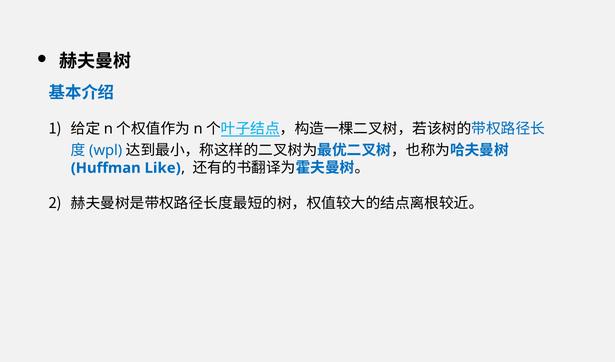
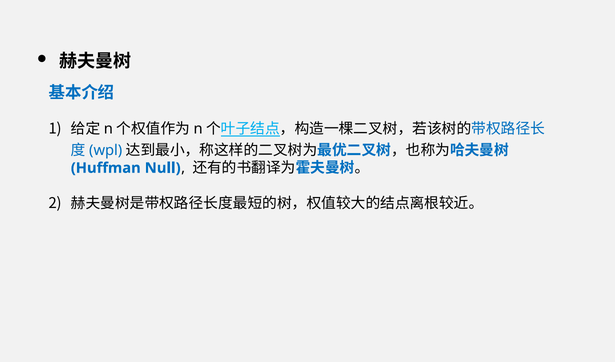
Like: Like -> Null
